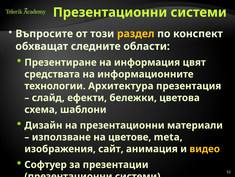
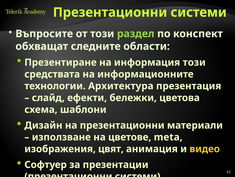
раздел colour: yellow -> light green
информация цвят: цвят -> този
сайт: сайт -> цвят
